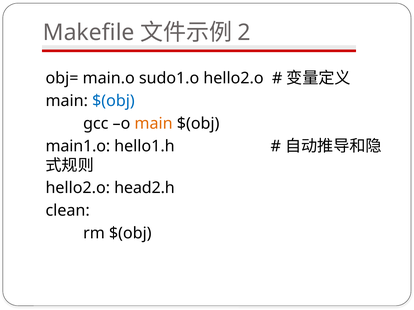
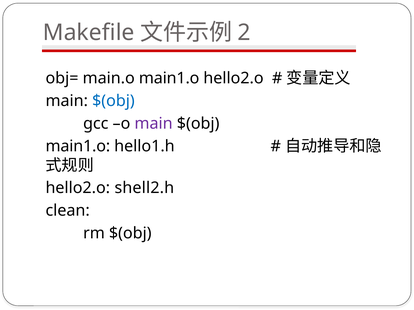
main.o sudo1.o: sudo1.o -> main1.o
main at (154, 124) colour: orange -> purple
head2.h: head2.h -> shell2.h
